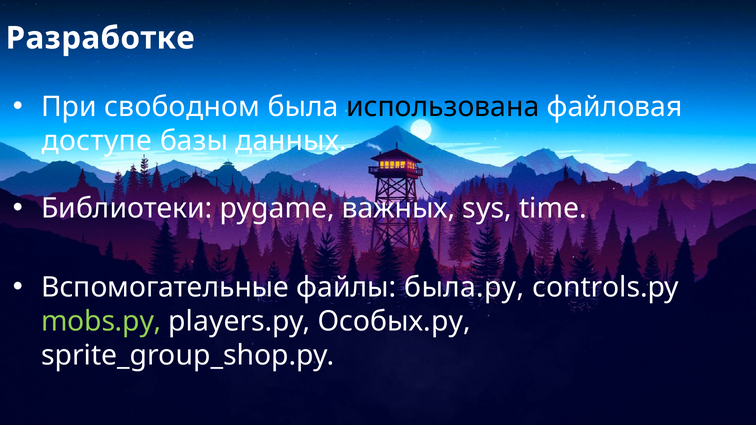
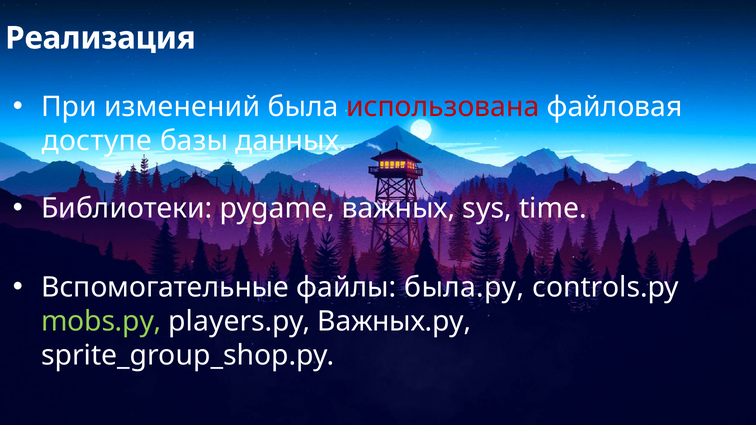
Разработке: Разработке -> Реализация
свободном: свободном -> изменений
использована colour: black -> red
Особых.py: Особых.py -> Важных.py
